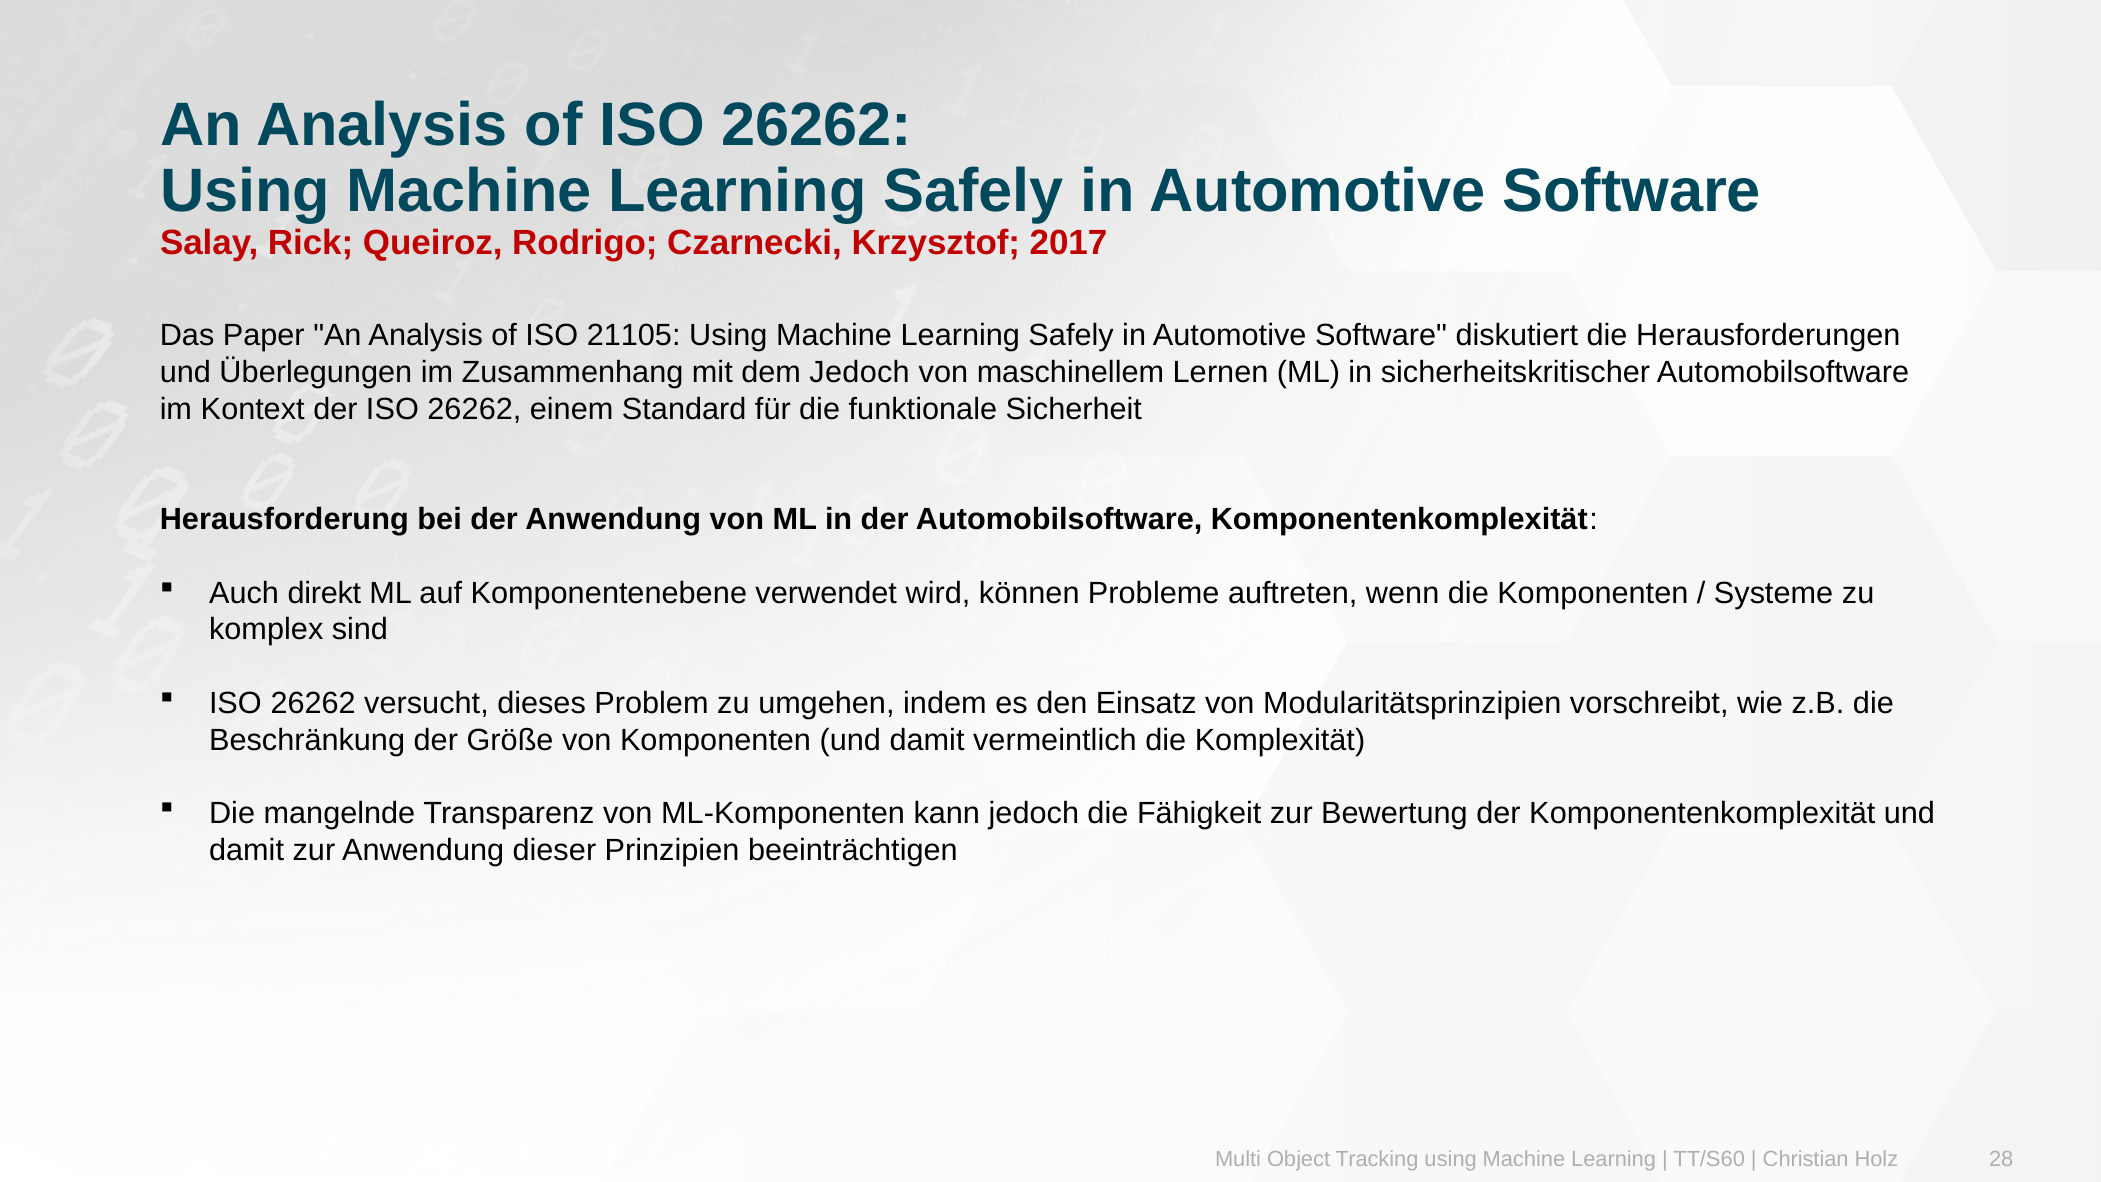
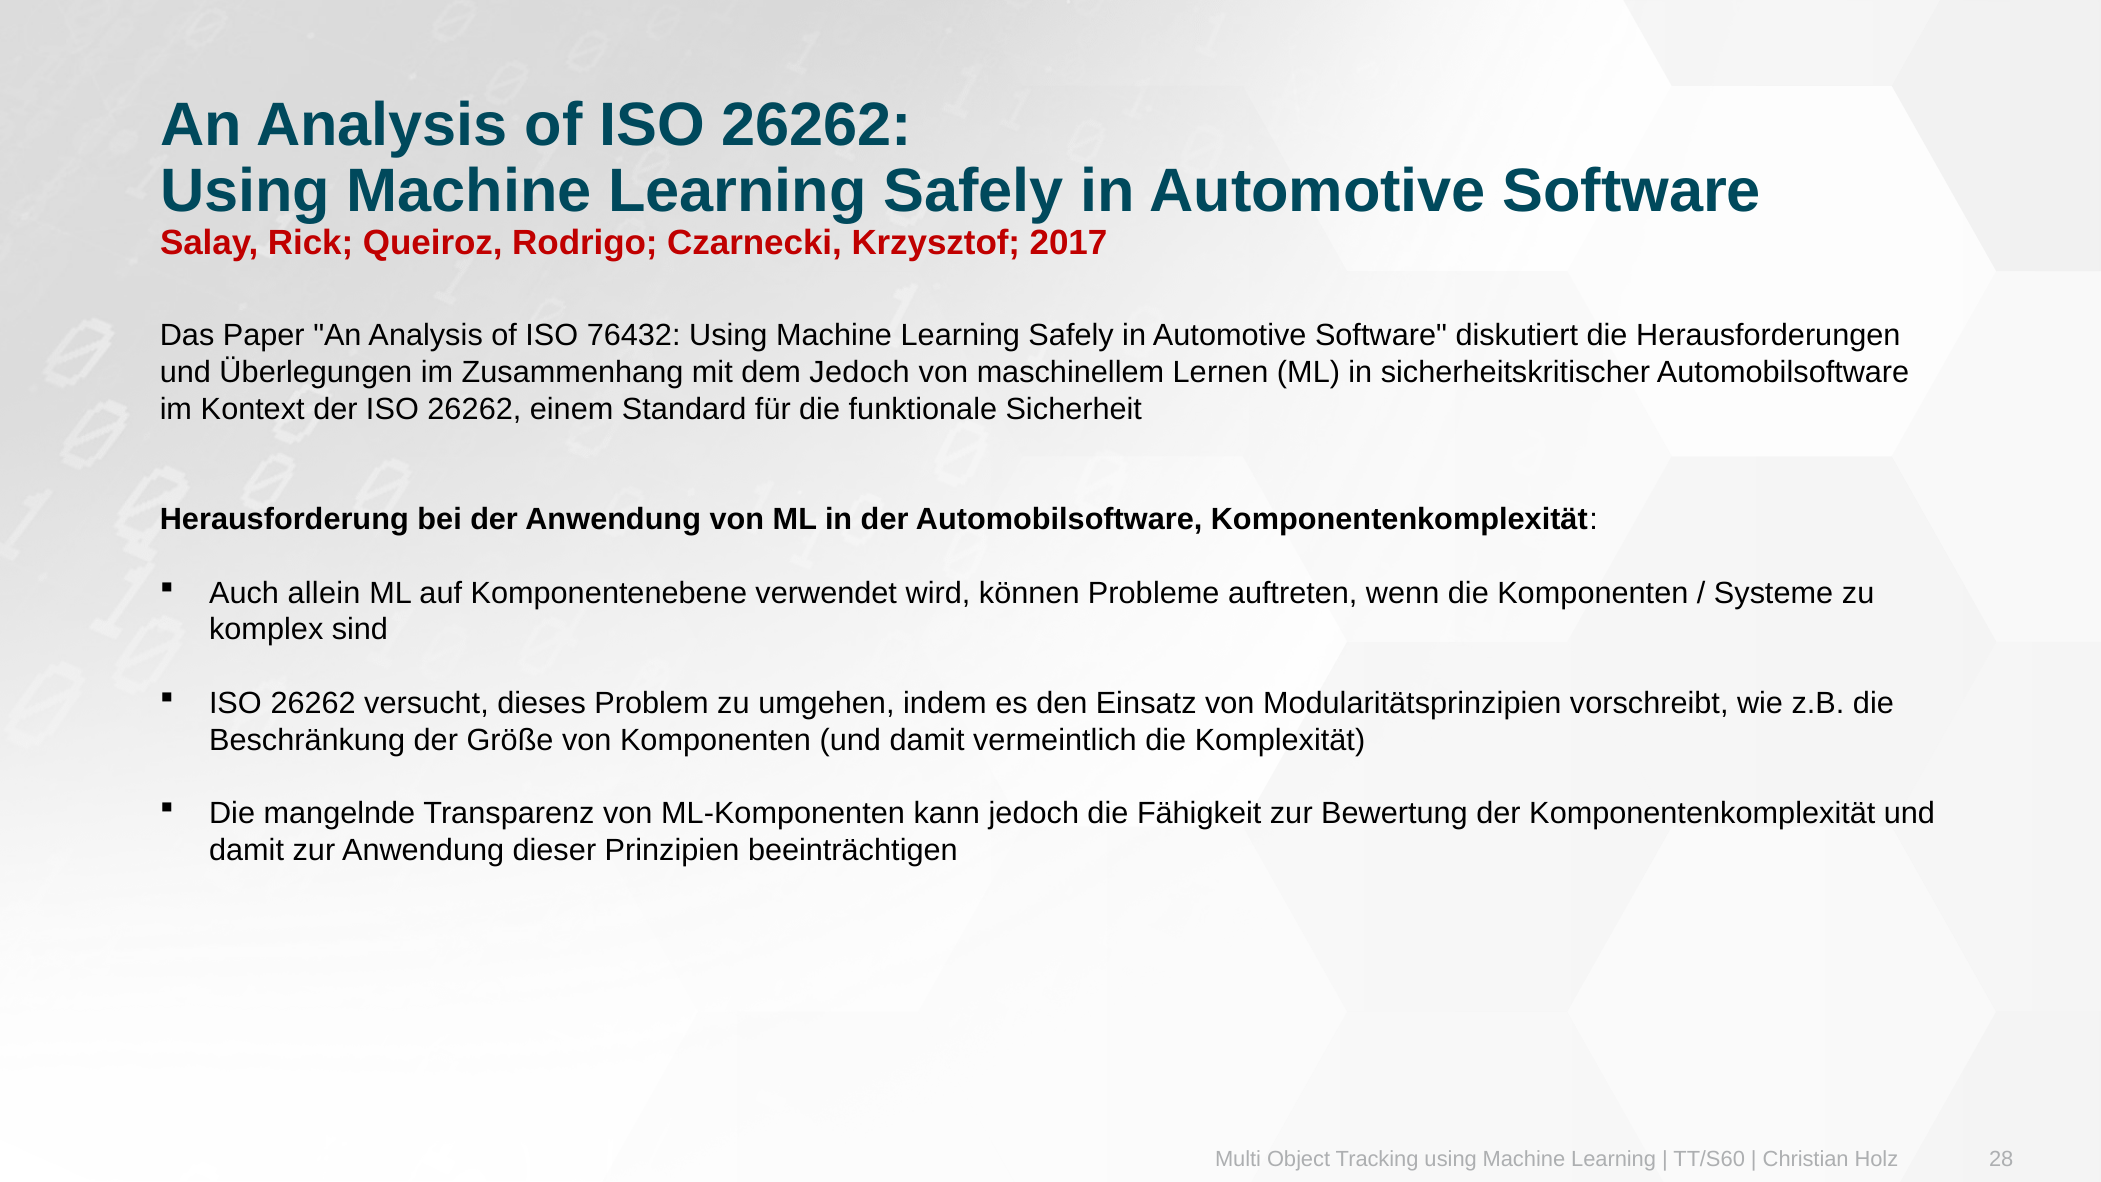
21105: 21105 -> 76432
direkt: direkt -> allein
